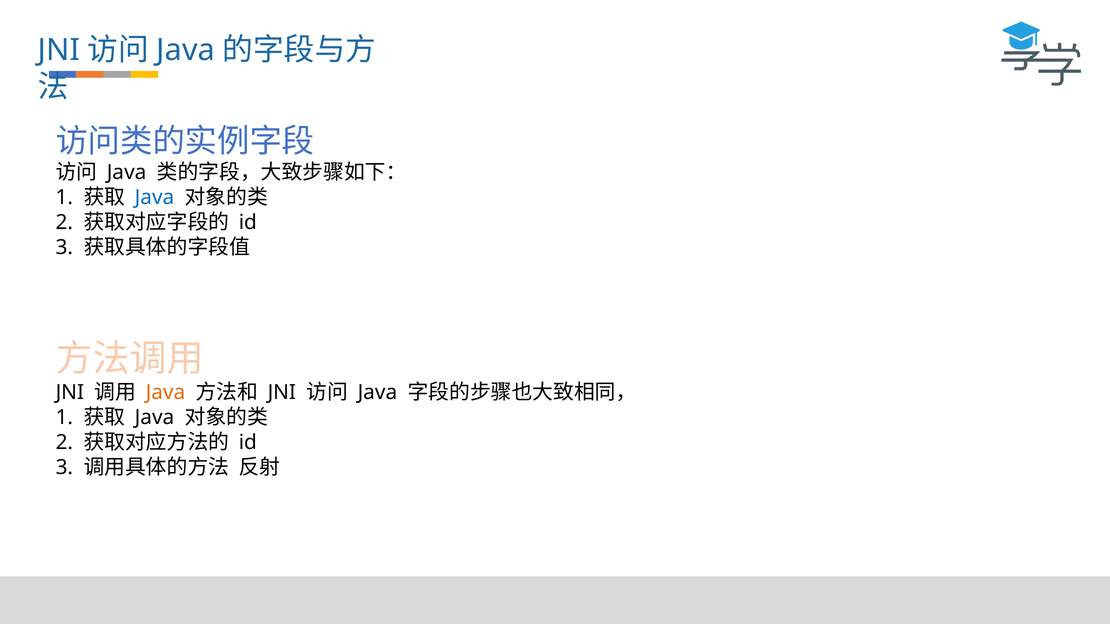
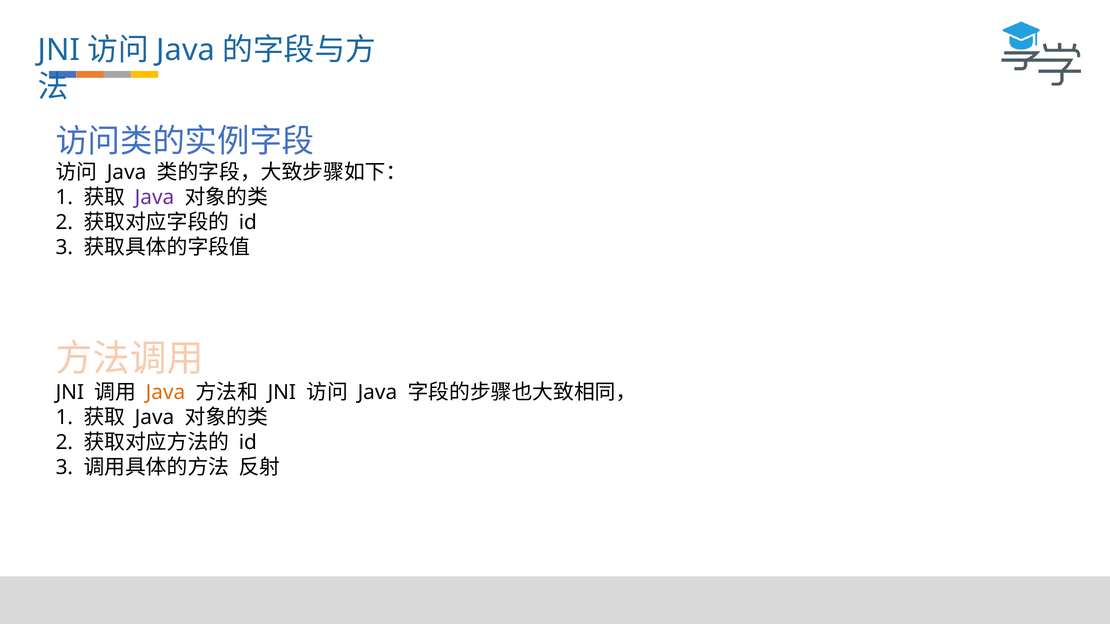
Java at (154, 198) colour: blue -> purple
